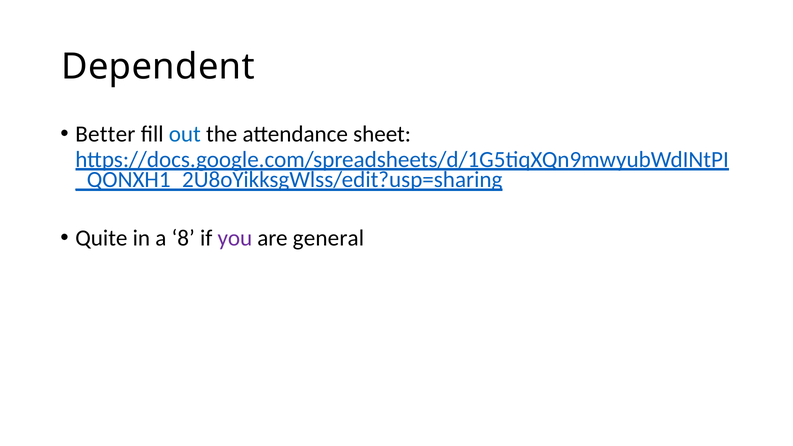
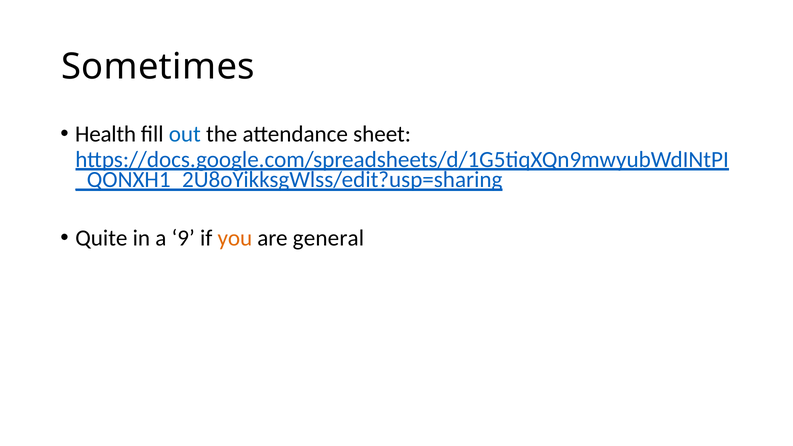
Dependent: Dependent -> Sometimes
Better: Better -> Health
8: 8 -> 9
you colour: purple -> orange
